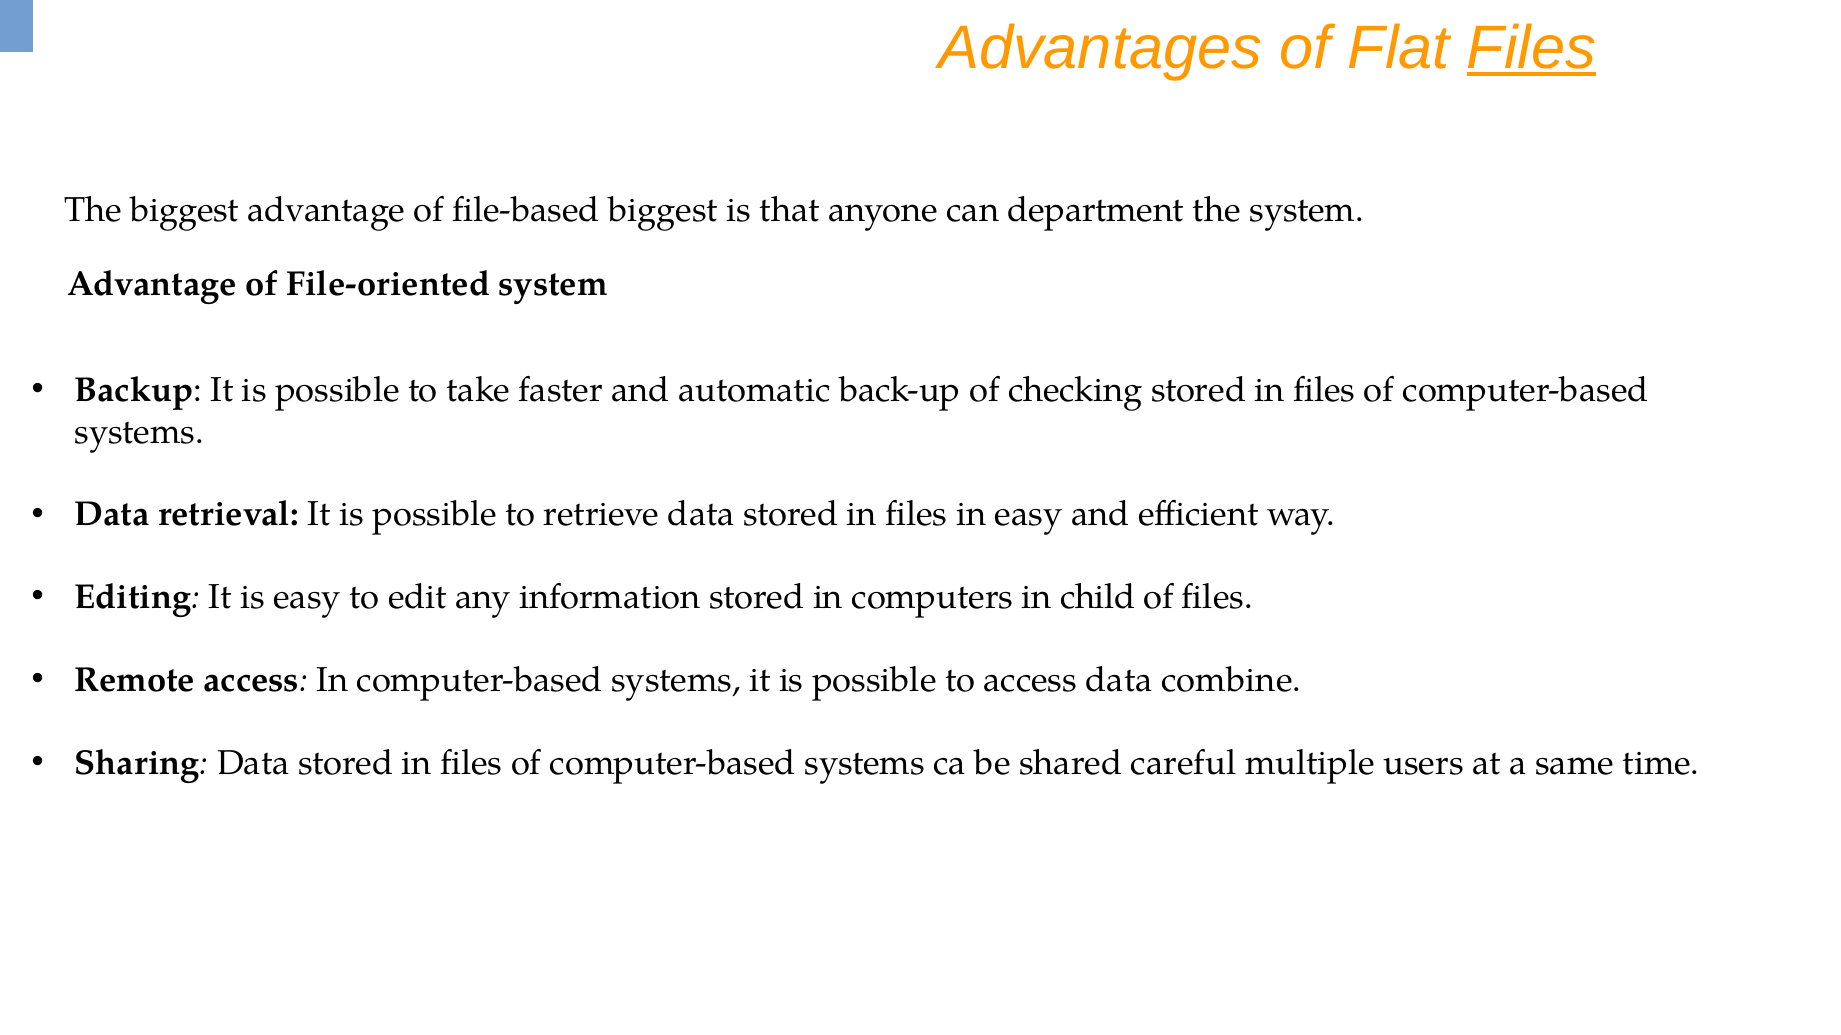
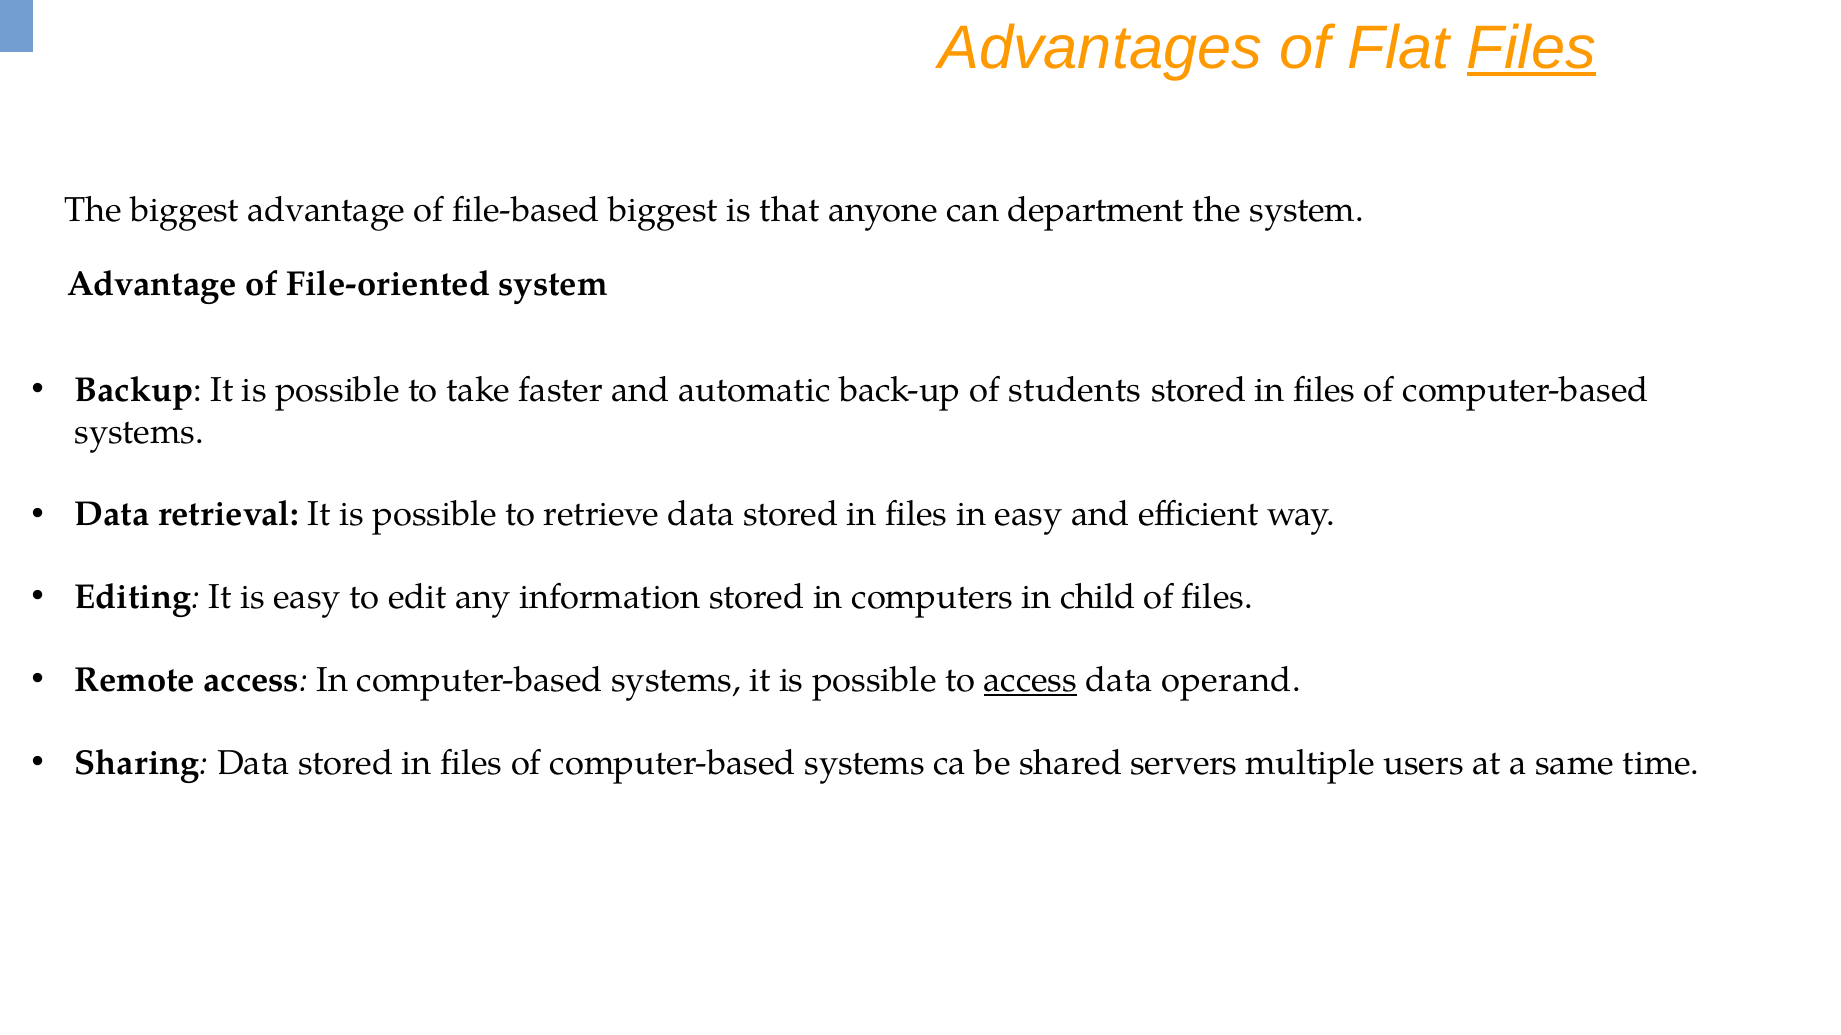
checking: checking -> students
access at (1030, 681) underline: none -> present
combine: combine -> operand
careful: careful -> servers
